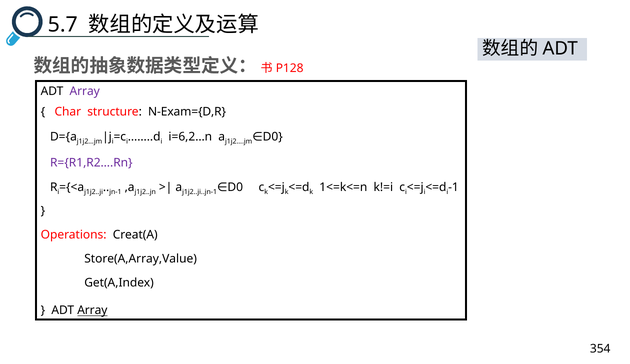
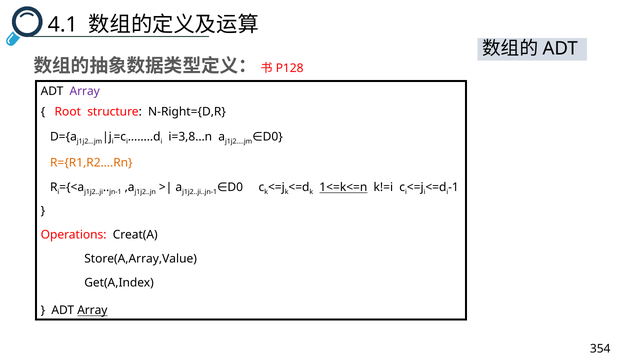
5.7: 5.7 -> 4.1
Char: Char -> Root
N-Exam={D,R: N-Exam={D,R -> N-Right={D,R
i=6,2…n: i=6,2…n -> i=3,8…n
R={R1,R2….Rn colour: purple -> orange
1<=k<=n underline: none -> present
